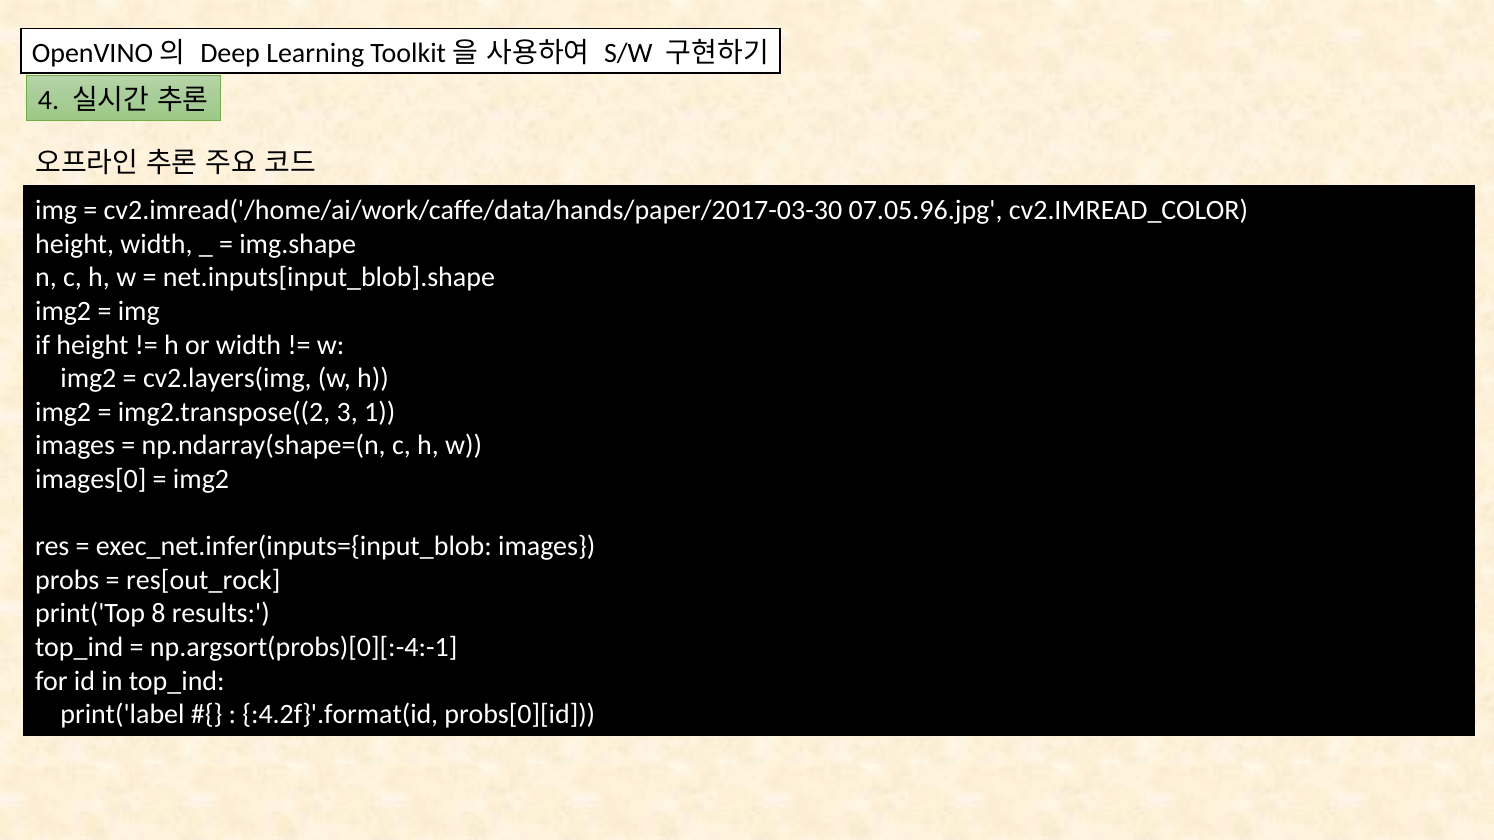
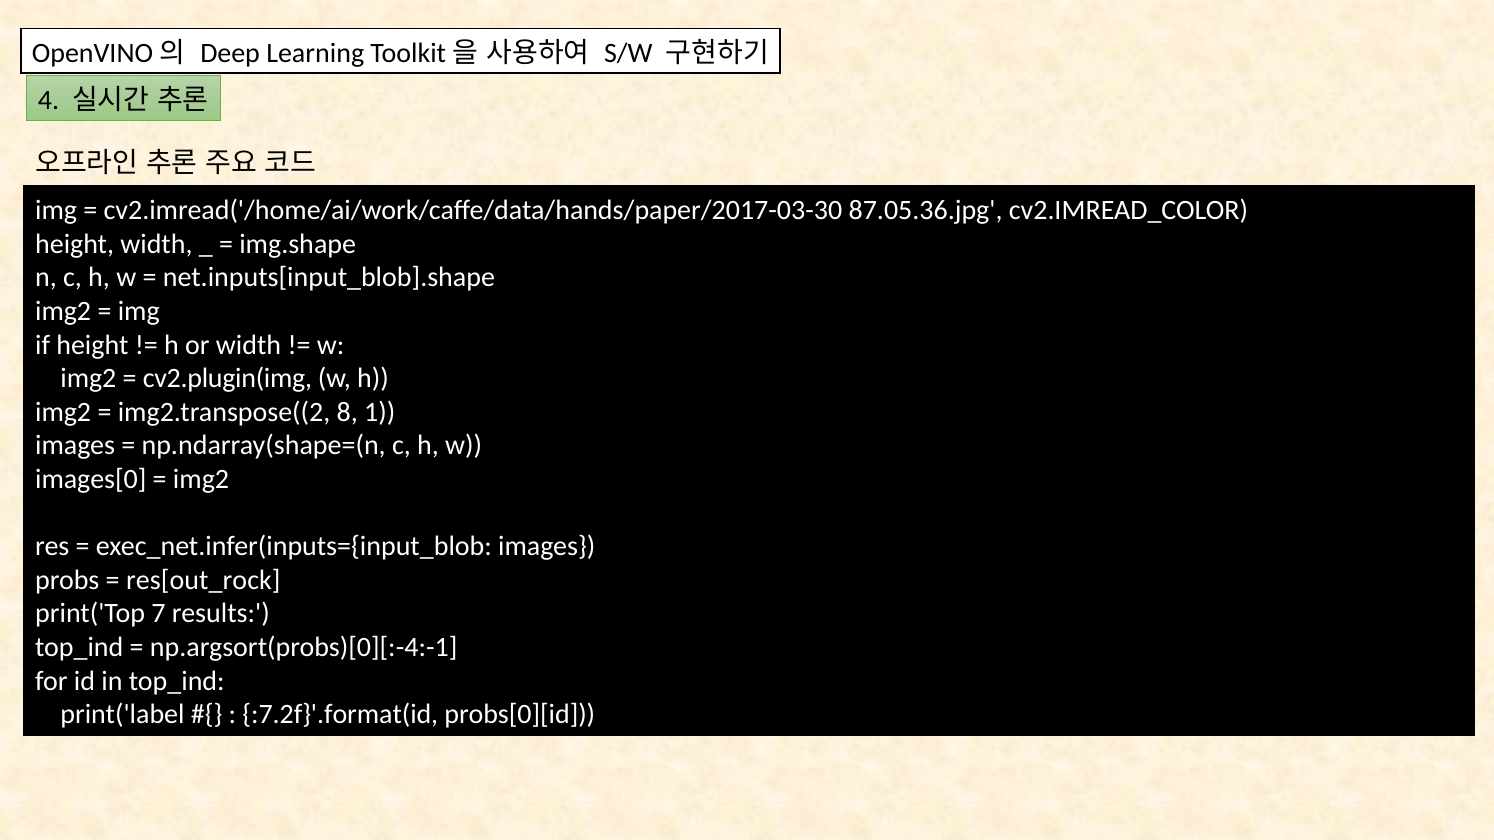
07.05.96.jpg: 07.05.96.jpg -> 87.05.36.jpg
cv2.layers(img: cv2.layers(img -> cv2.plugin(img
3: 3 -> 8
8: 8 -> 7
:4.2f}'.format(id: :4.2f}'.format(id -> :7.2f}'.format(id
